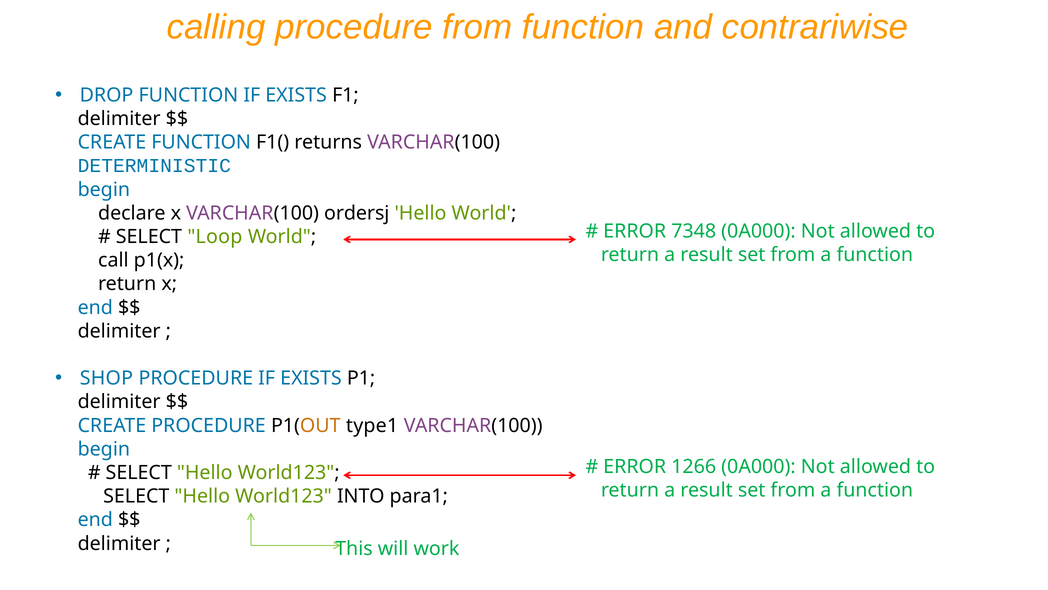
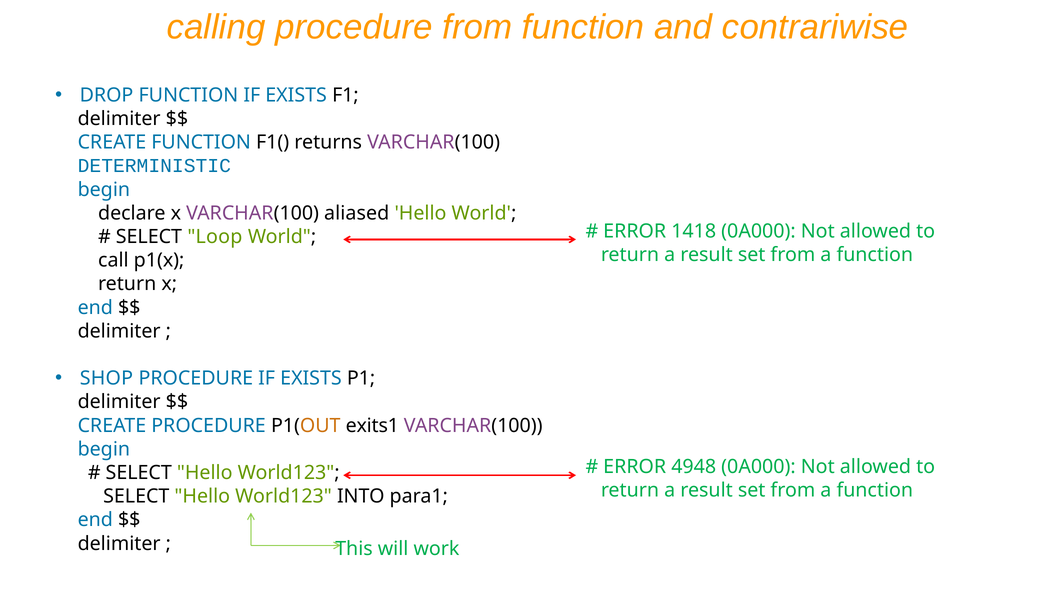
ordersj: ordersj -> aliased
7348: 7348 -> 1418
type1: type1 -> exits1
1266: 1266 -> 4948
